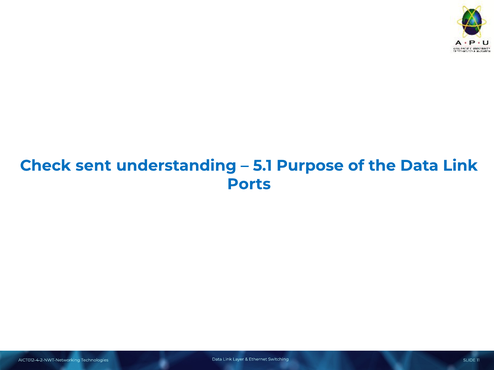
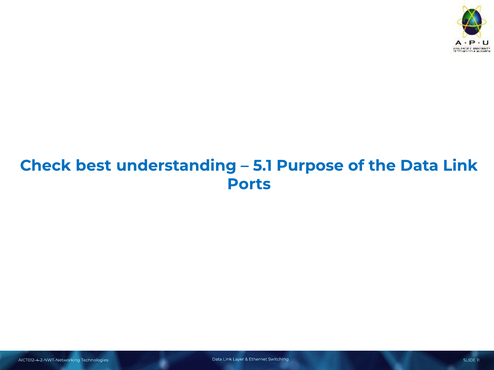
sent: sent -> best
